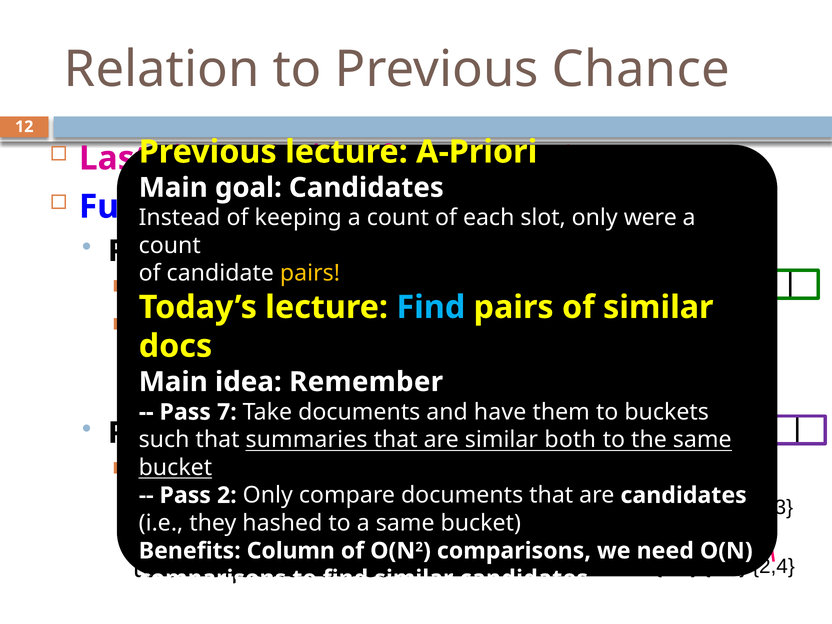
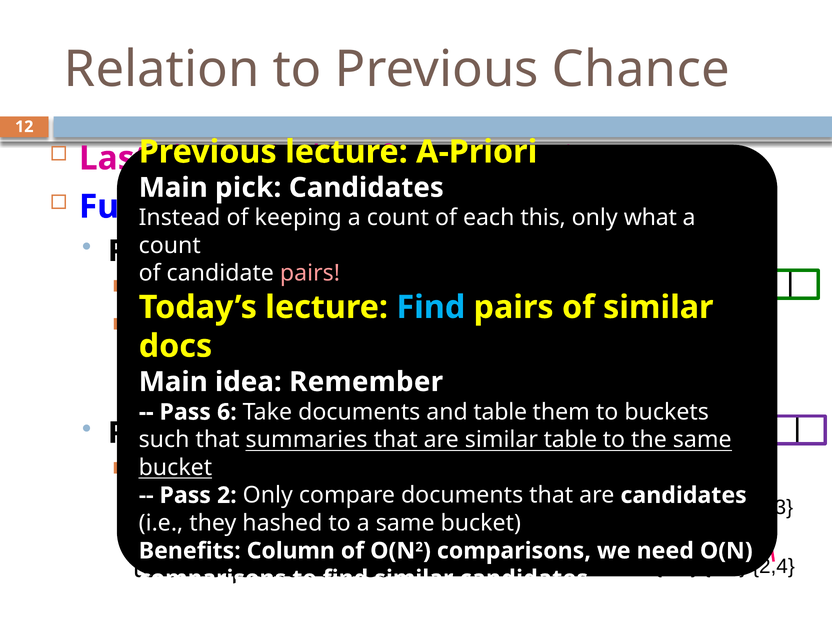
goal: goal -> pick
slot: slot -> this
were: were -> what
pairs at (310, 273) colour: yellow -> pink
7: 7 -> 6
and have: have -> table
similar both: both -> table
